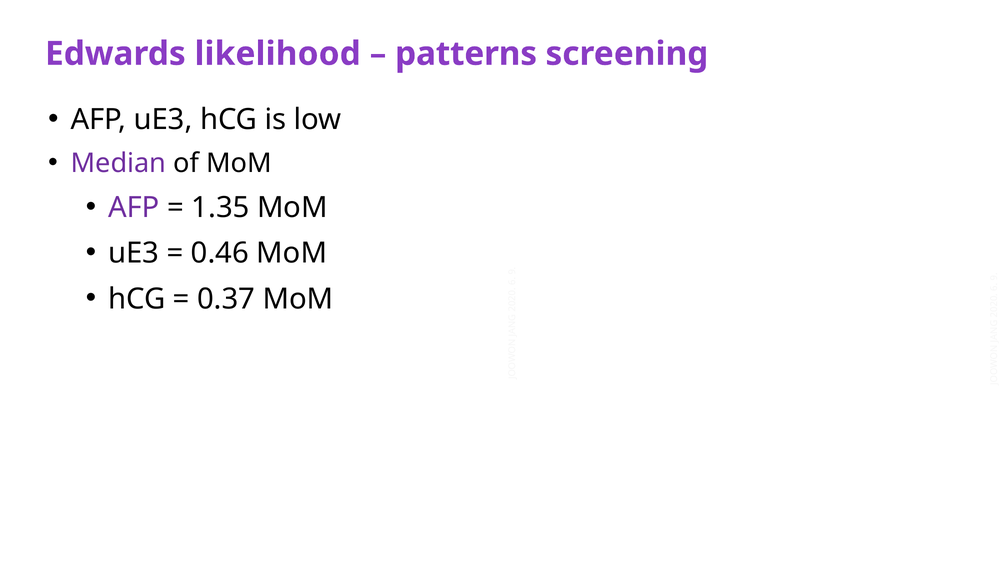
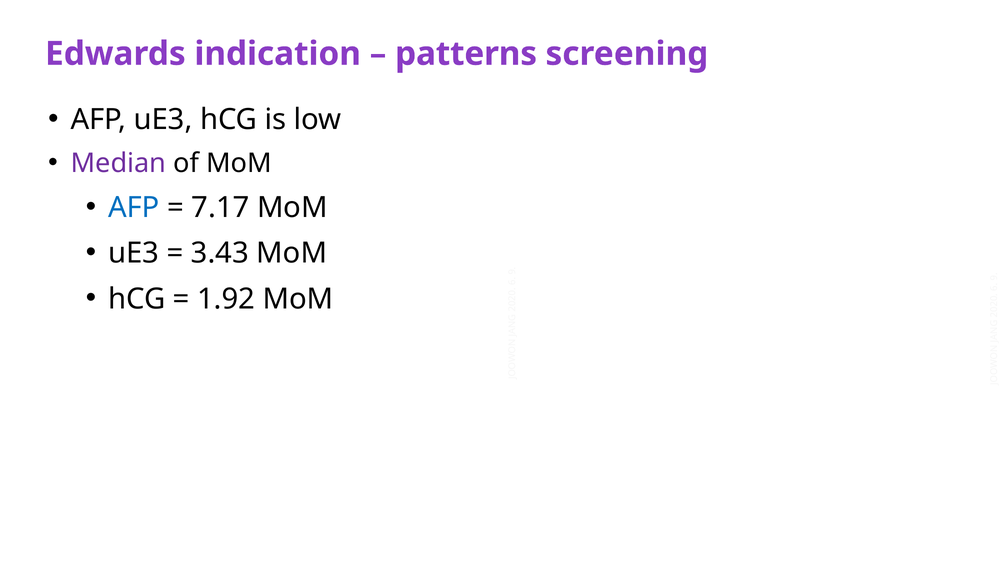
likelihood: likelihood -> indication
AFP at (134, 208) colour: purple -> blue
1.35: 1.35 -> 7.17
0.46: 0.46 -> 3.43
0.37: 0.37 -> 1.92
